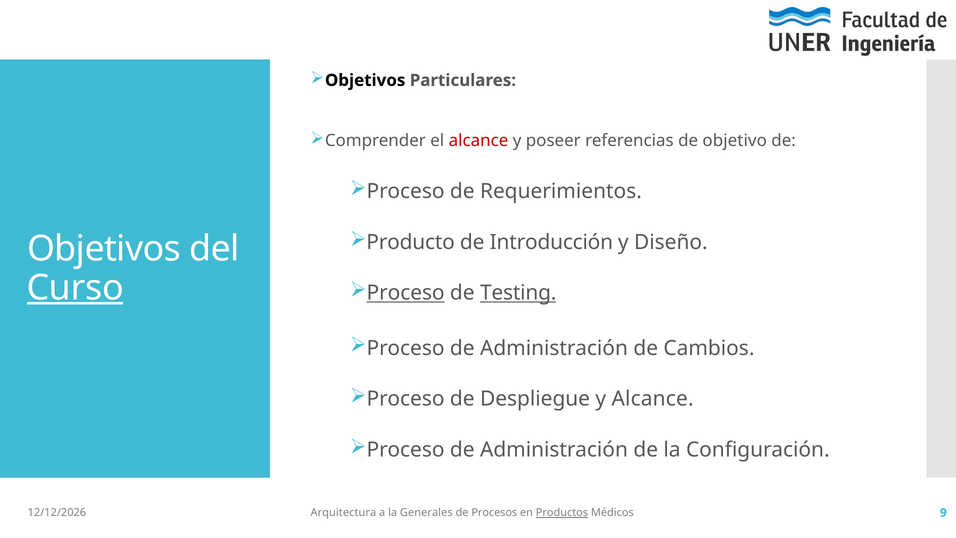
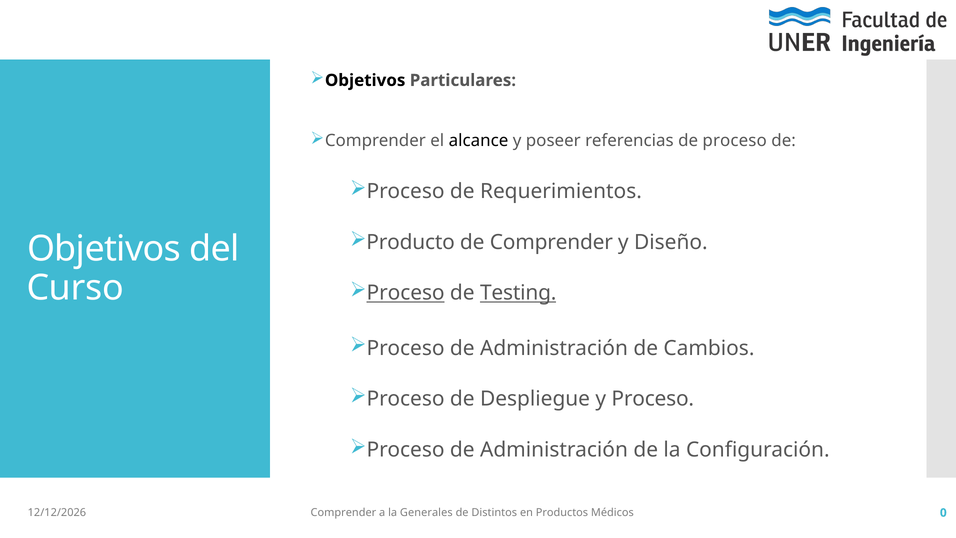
alcance at (479, 141) colour: red -> black
de objetivo: objetivo -> proceso
de Introducción: Introducción -> Comprender
Curso underline: present -> none
y Alcance: Alcance -> Proceso
Arquitectura at (343, 513): Arquitectura -> Comprender
Procesos: Procesos -> Distintos
Productos underline: present -> none
9: 9 -> 0
